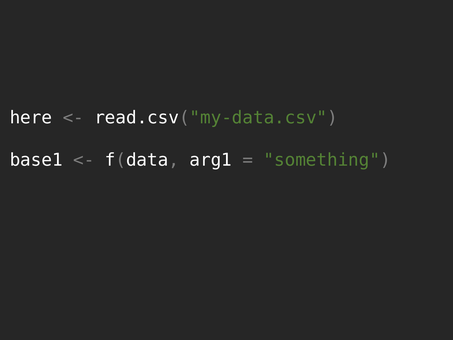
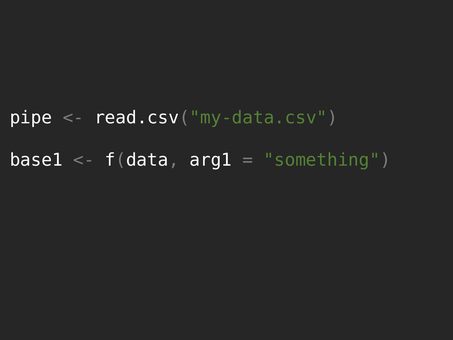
here: here -> pipe
